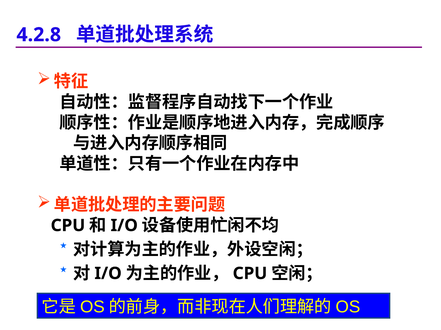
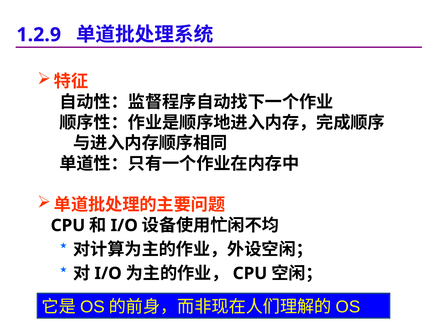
4.2.8: 4.2.8 -> 1.2.9
